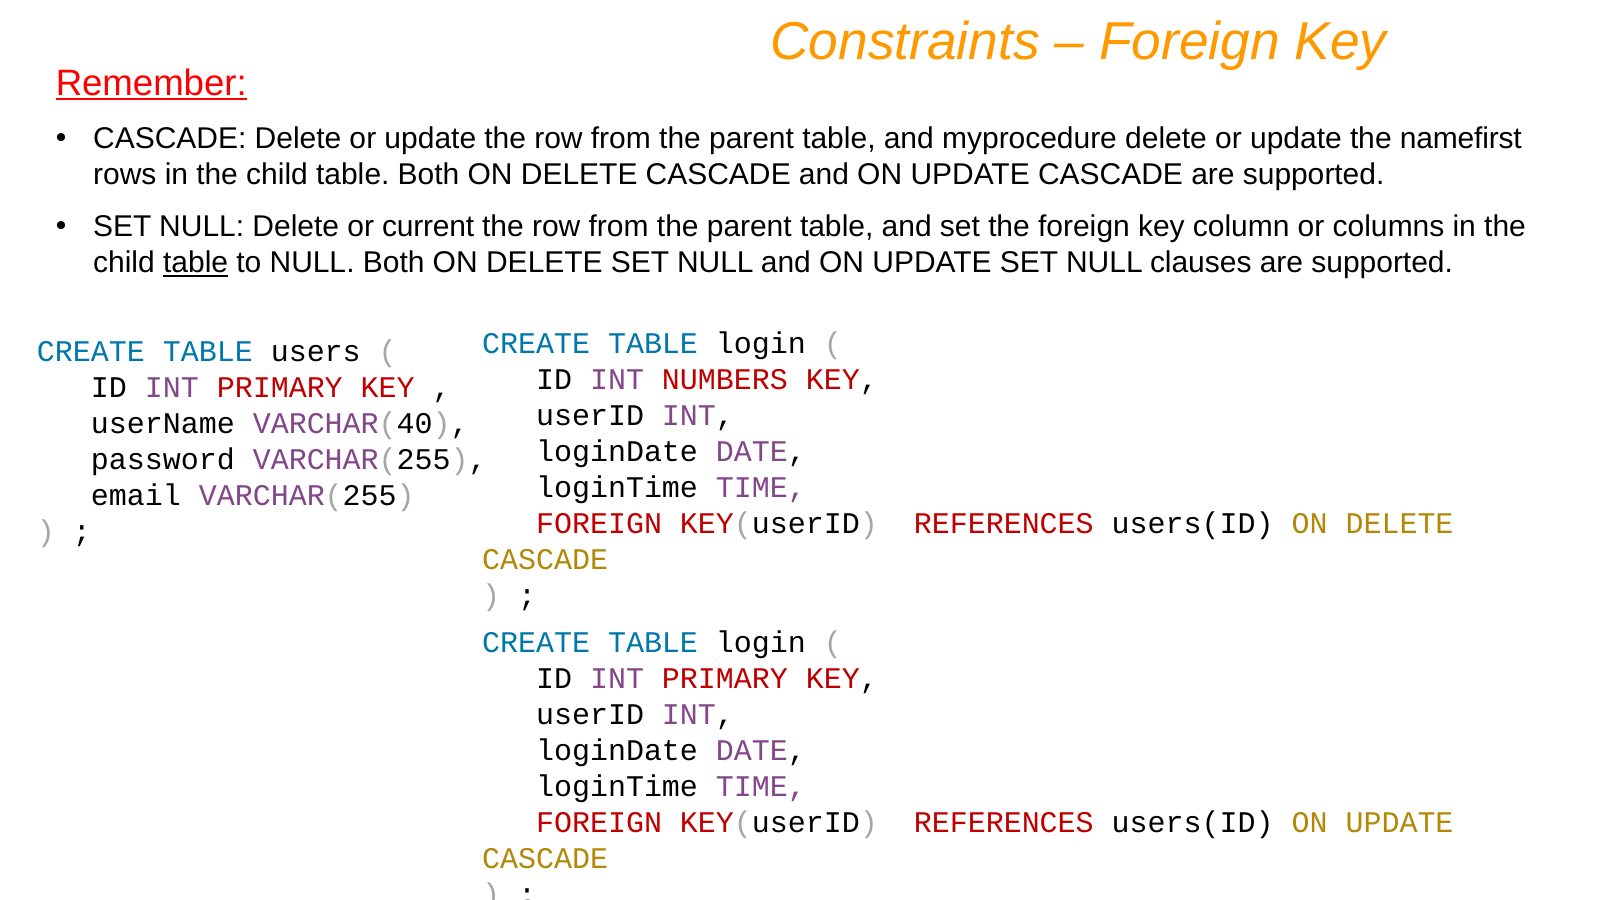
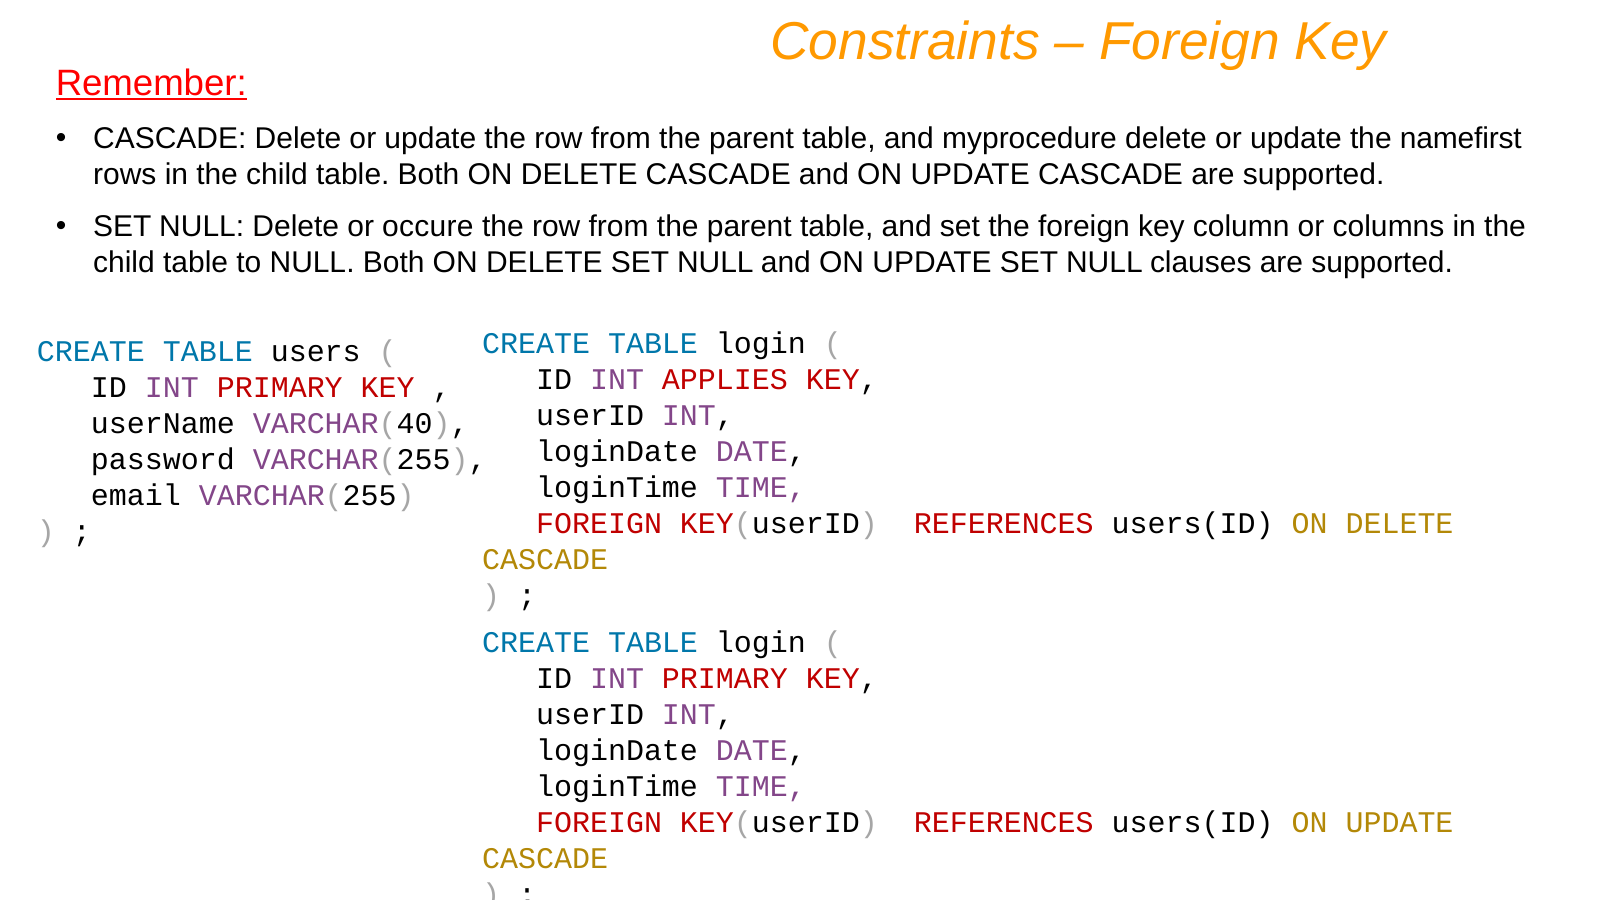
current: current -> occure
table at (196, 263) underline: present -> none
NUMBERS: NUMBERS -> APPLIES
